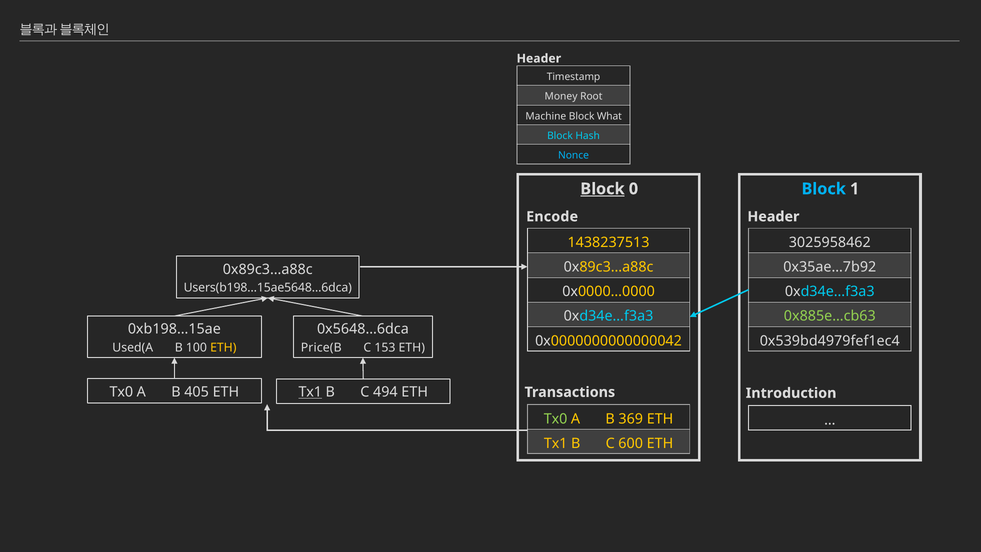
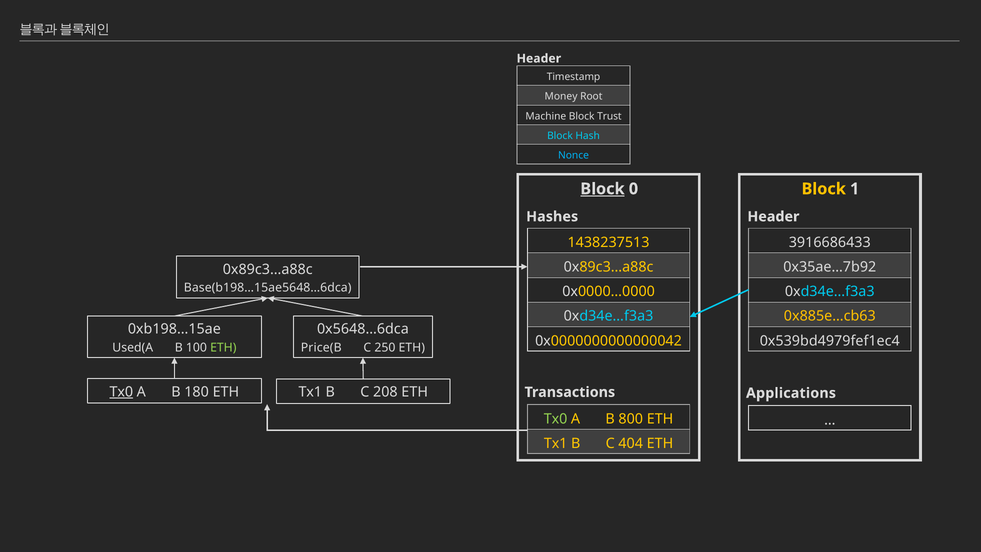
What: What -> Trust
Block at (824, 189) colour: light blue -> yellow
Encode: Encode -> Hashes
3025958462: 3025958462 -> 3916686433
Users(b198…15ae5648…6dca: Users(b198…15ae5648…6dca -> Base(b198…15ae5648…6dca
0x885e…cb63 colour: light green -> yellow
ETH at (223, 347) colour: yellow -> light green
153: 153 -> 250
Tx1 at (310, 392) underline: present -> none
494: 494 -> 208
Tx0 at (121, 392) underline: none -> present
405: 405 -> 180
Introduction: Introduction -> Applications
369: 369 -> 800
600: 600 -> 404
